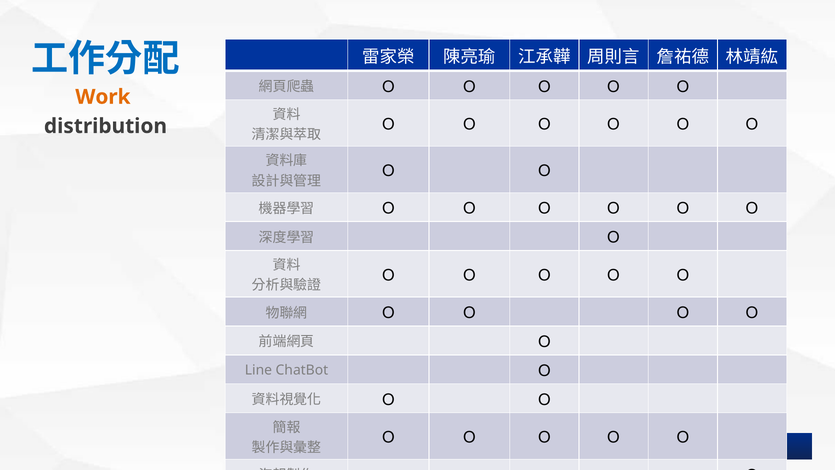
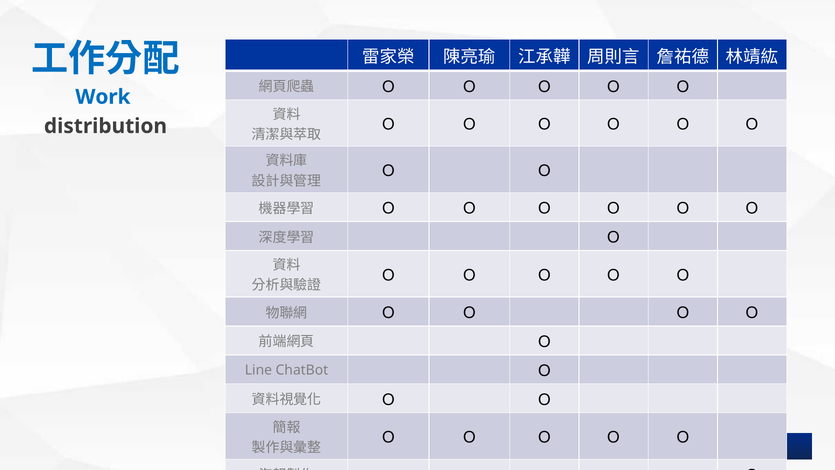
Work colour: orange -> blue
